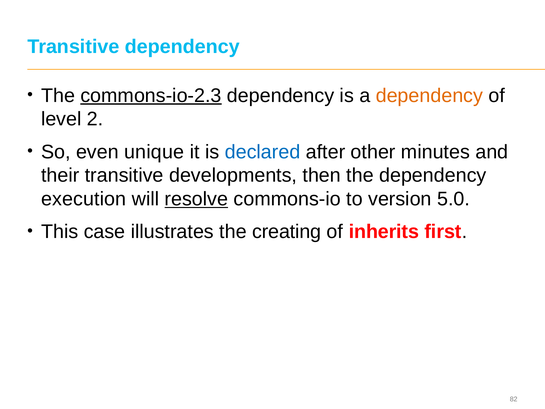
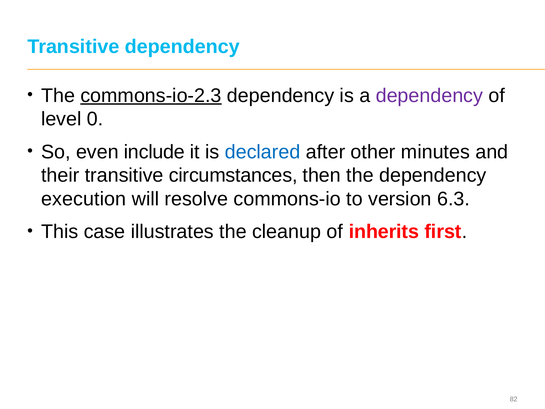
dependency at (429, 95) colour: orange -> purple
2: 2 -> 0
unique: unique -> include
developments: developments -> circumstances
resolve underline: present -> none
5.0: 5.0 -> 6.3
creating: creating -> cleanup
